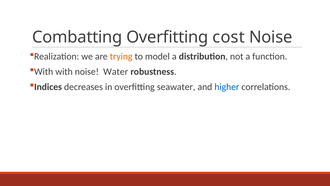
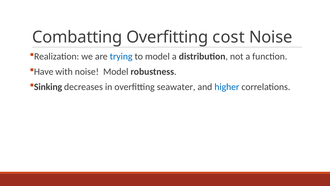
trying colour: orange -> blue
With at (44, 72): With -> Have
noise Water: Water -> Model
Indices: Indices -> Sinking
